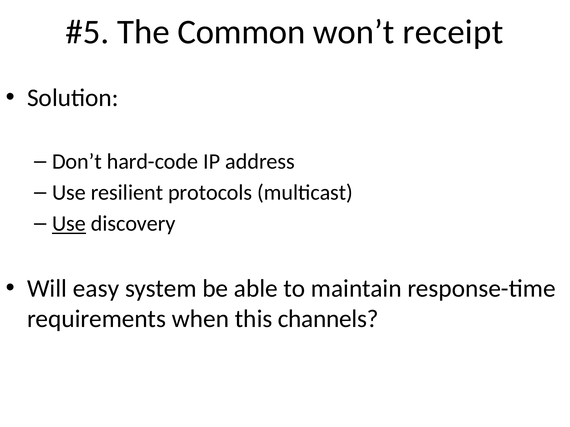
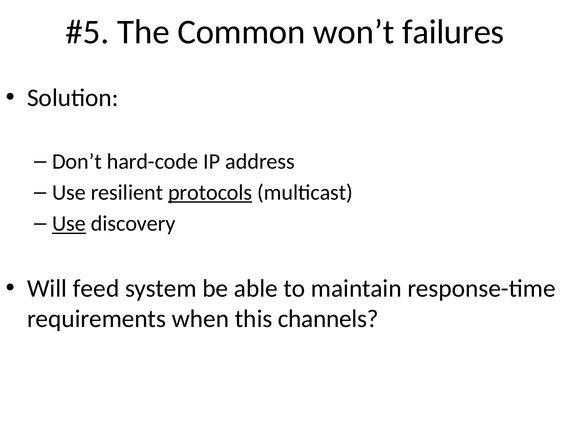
receipt: receipt -> failures
protocols underline: none -> present
easy: easy -> feed
